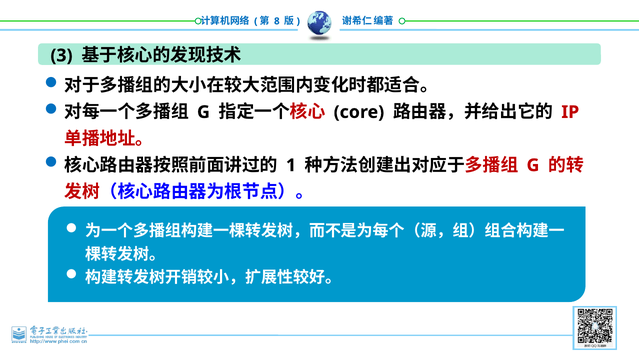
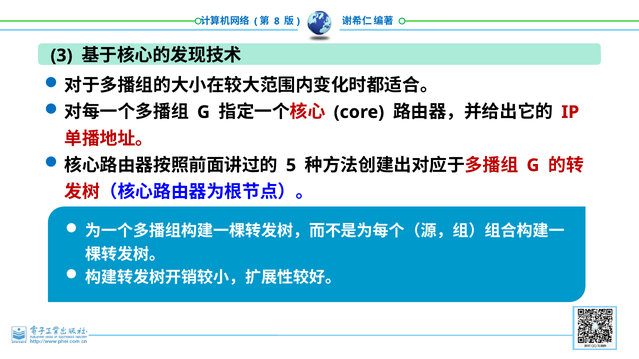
1: 1 -> 5
